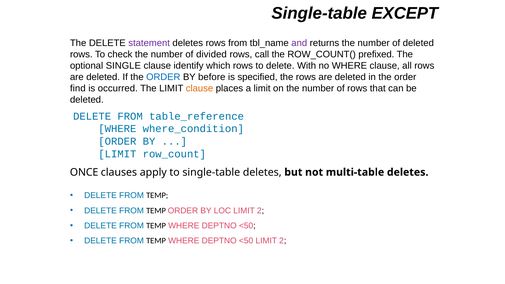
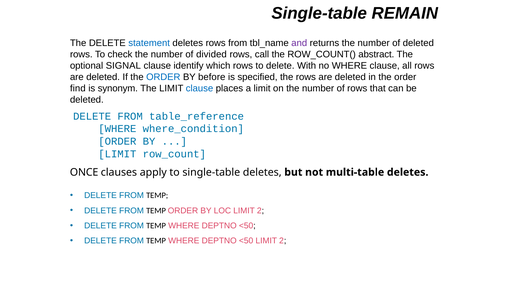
EXCEPT: EXCEPT -> REMAIN
statement colour: purple -> blue
prefixed: prefixed -> abstract
SINGLE: SINGLE -> SIGNAL
occurred: occurred -> synonym
clause at (199, 88) colour: orange -> blue
